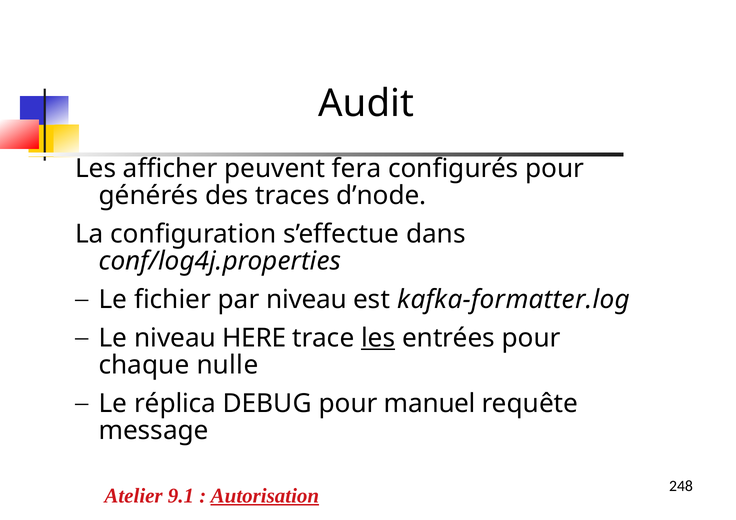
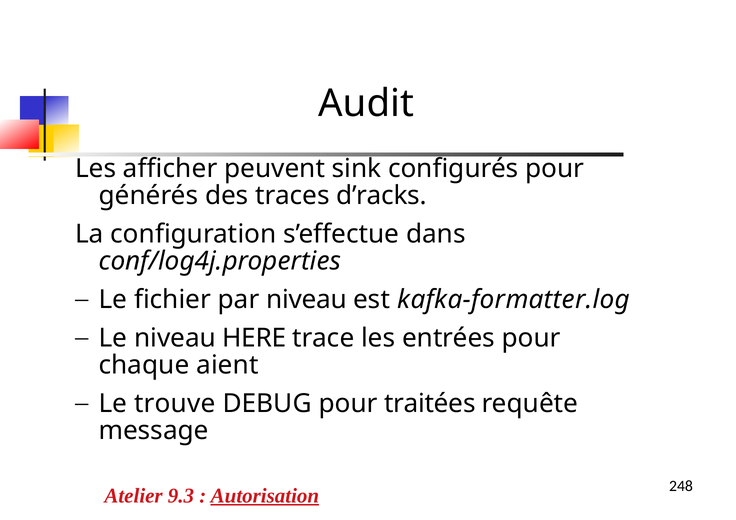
fera: fera -> sink
d’node: d’node -> d’racks
les at (378, 338) underline: present -> none
nulle: nulle -> aient
réplica: réplica -> trouve
manuel: manuel -> traitées
9.1: 9.1 -> 9.3
